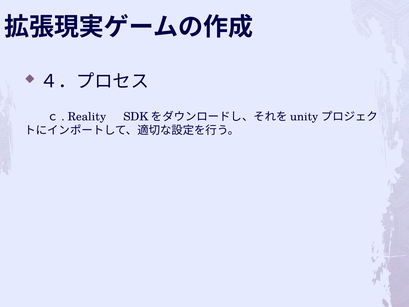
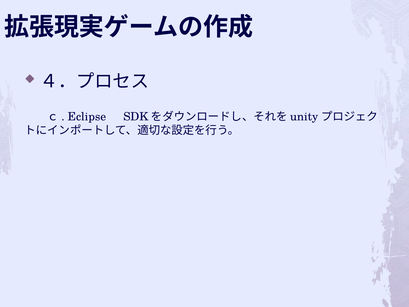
Reality: Reality -> Eclipse
